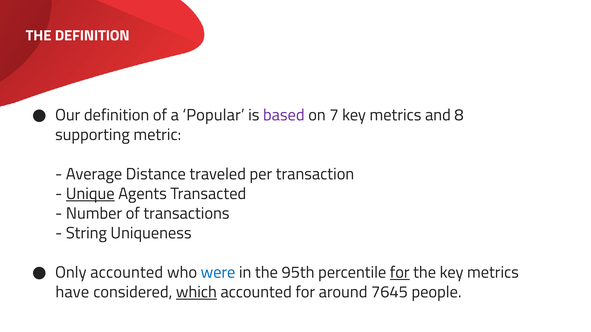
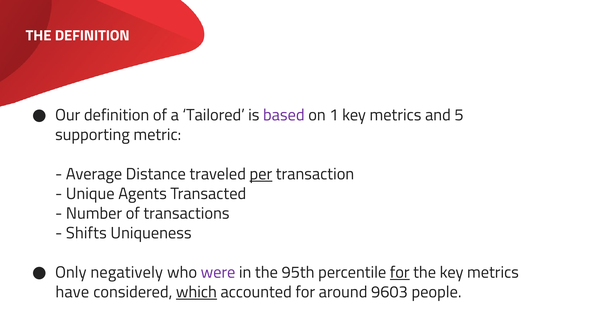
Popular: Popular -> Tailored
7: 7 -> 1
8: 8 -> 5
per underline: none -> present
Unique underline: present -> none
String: String -> Shifts
Only accounted: accounted -> negatively
were colour: blue -> purple
7645: 7645 -> 9603
